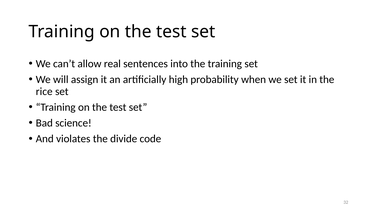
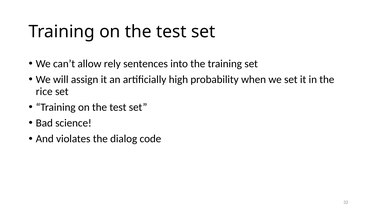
real: real -> rely
divide: divide -> dialog
